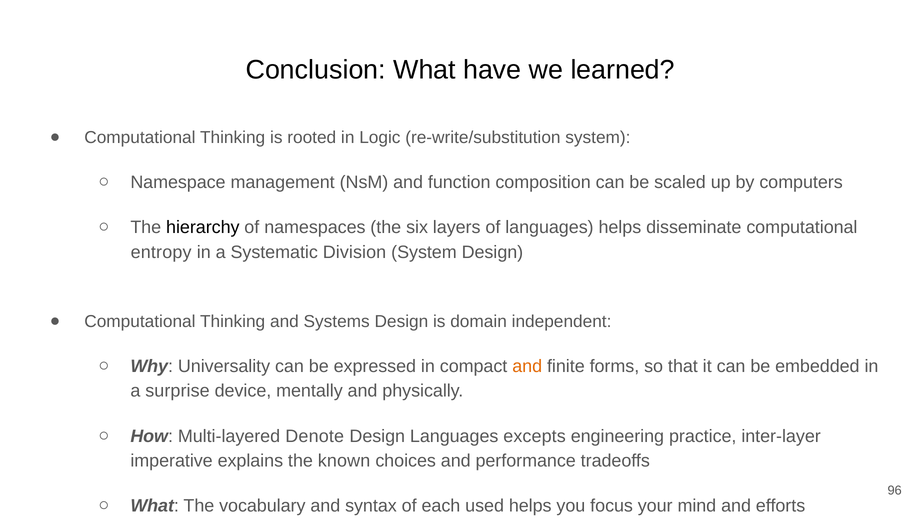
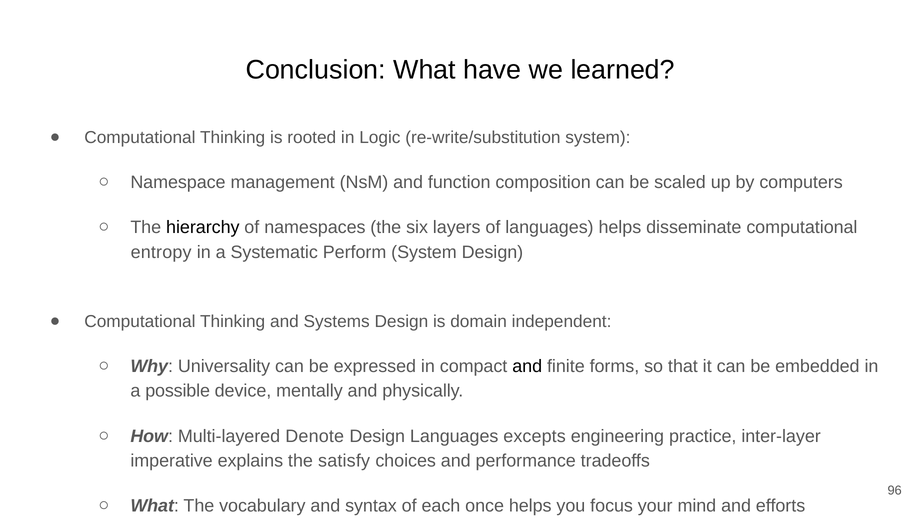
Division: Division -> Perform
and at (527, 366) colour: orange -> black
surprise: surprise -> possible
known: known -> satisfy
used: used -> once
